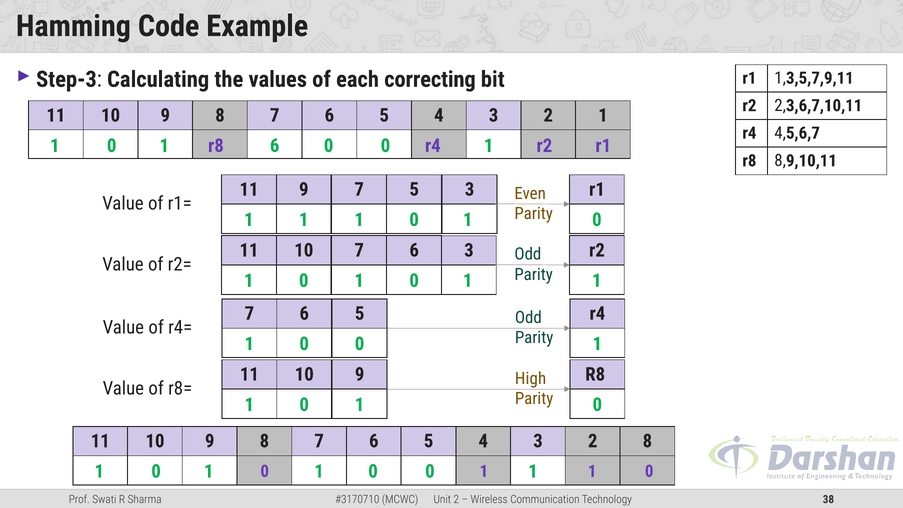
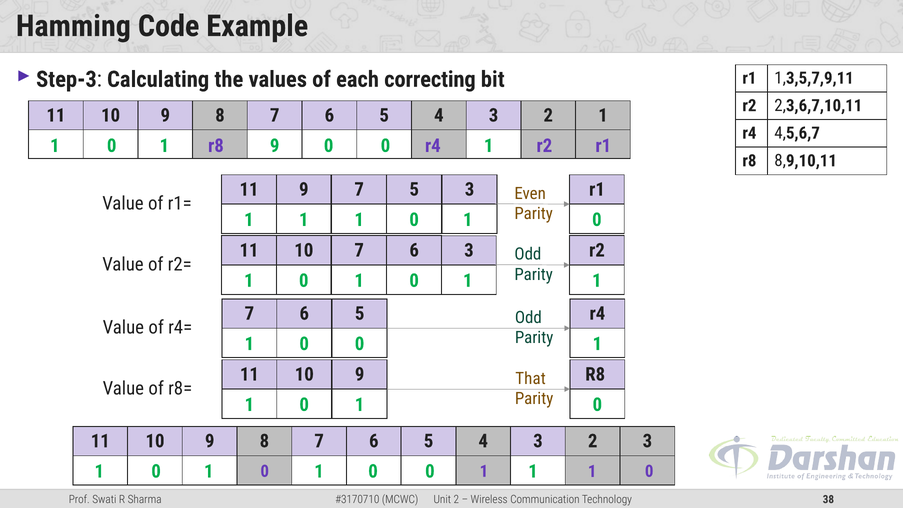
0 1 6: 6 -> 9
High: High -> That
2 8: 8 -> 3
